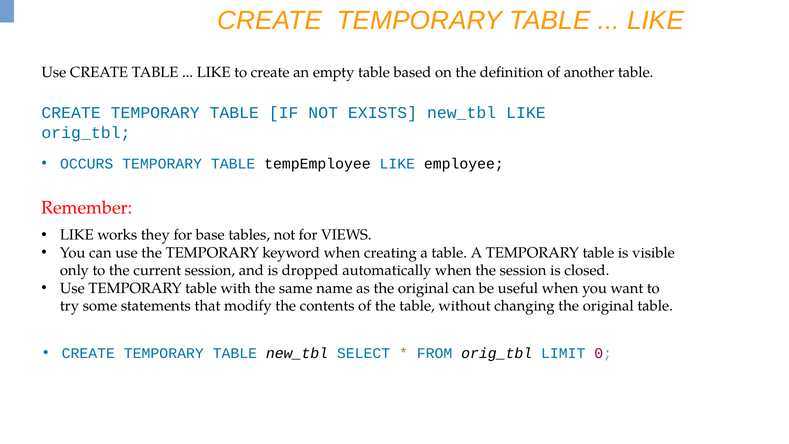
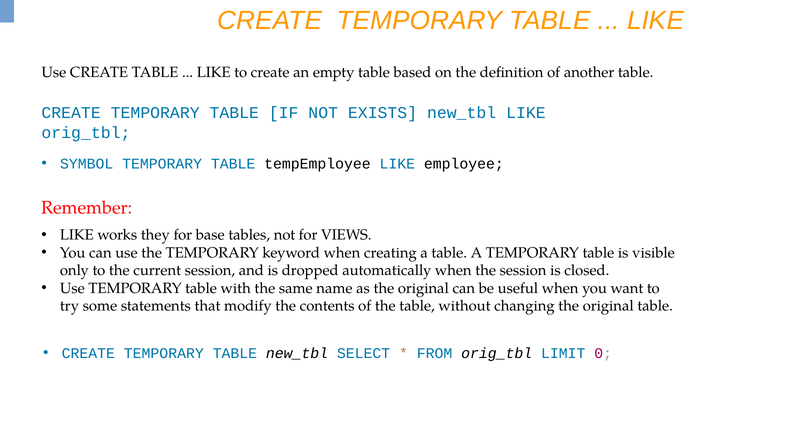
OCCURS: OCCURS -> SYMBOL
